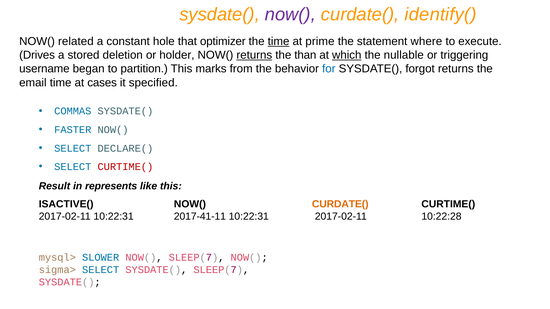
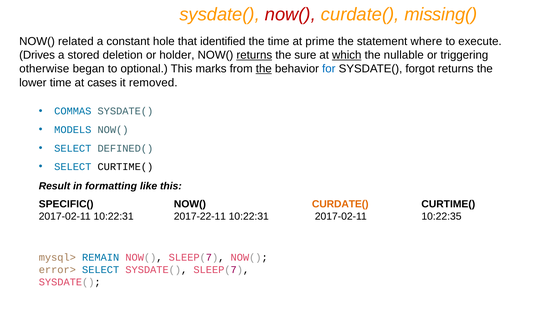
now( at (290, 14) colour: purple -> red
identify(: identify( -> missing(
optimizer: optimizer -> identified
time at (279, 41) underline: present -> none
than: than -> sure
username: username -> otherwise
partition: partition -> optional
the at (264, 69) underline: none -> present
email: email -> lower
specified: specified -> removed
FASTER: FASTER -> MODELS
DECLARE(: DECLARE( -> DEFINED(
CURTIME( at (125, 167) colour: red -> black
represents: represents -> formatting
ISACTIVE(: ISACTIVE( -> SPECIFIC(
2017-41-11: 2017-41-11 -> 2017-22-11
10:22:28: 10:22:28 -> 10:22:35
SLOWER: SLOWER -> REMAIN
sigma>: sigma> -> error>
